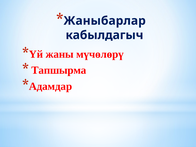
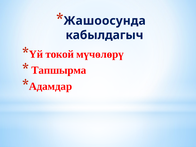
Жаныбарлар: Жаныбарлар -> Жашоосунда
жаны: жаны -> токой
